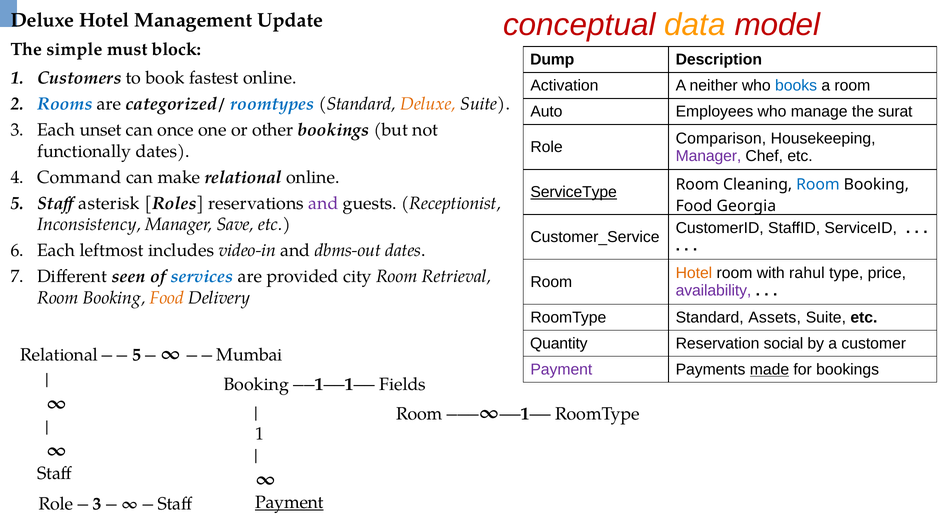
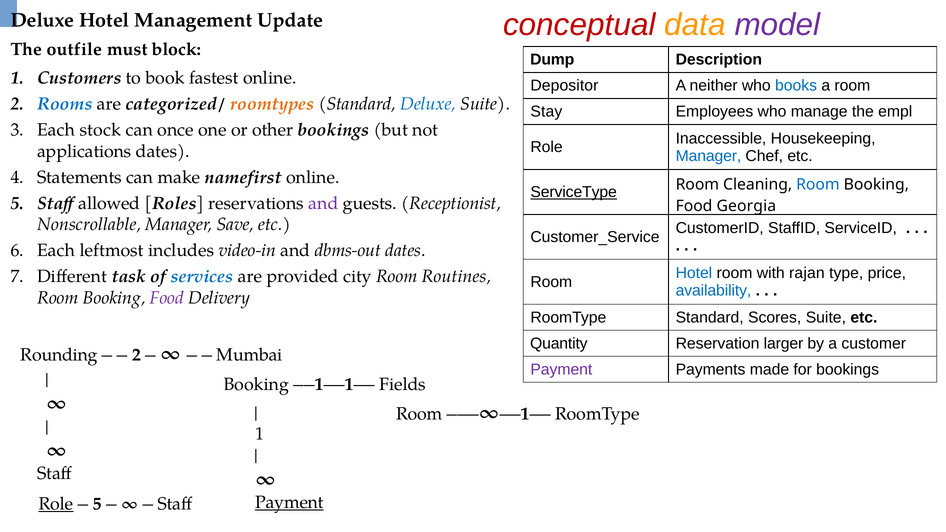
model colour: red -> purple
simple: simple -> outfile
Activation: Activation -> Depositor
roomtypes colour: blue -> orange
Deluxe at (428, 104) colour: orange -> blue
Auto: Auto -> Stay
surat: surat -> empl
unset: unset -> stock
Comparison: Comparison -> Inaccessible
functionally: functionally -> applications
Manager at (708, 156) colour: purple -> blue
Command: Command -> Statements
make relational: relational -> namefirst
asterisk: asterisk -> allowed
Inconsistency: Inconsistency -> Nonscrollable
Hotel at (694, 273) colour: orange -> blue
rahul: rahul -> rajan
seen: seen -> task
Retrieval: Retrieval -> Routines
availability colour: purple -> blue
Food at (167, 298) colour: orange -> purple
Assets: Assets -> Scores
social: social -> larger
Relational at (59, 355): Relational -> Rounding
5 at (137, 355): 5 -> 2
made underline: present -> none
Role at (56, 504) underline: none -> present
3 at (97, 504): 3 -> 5
